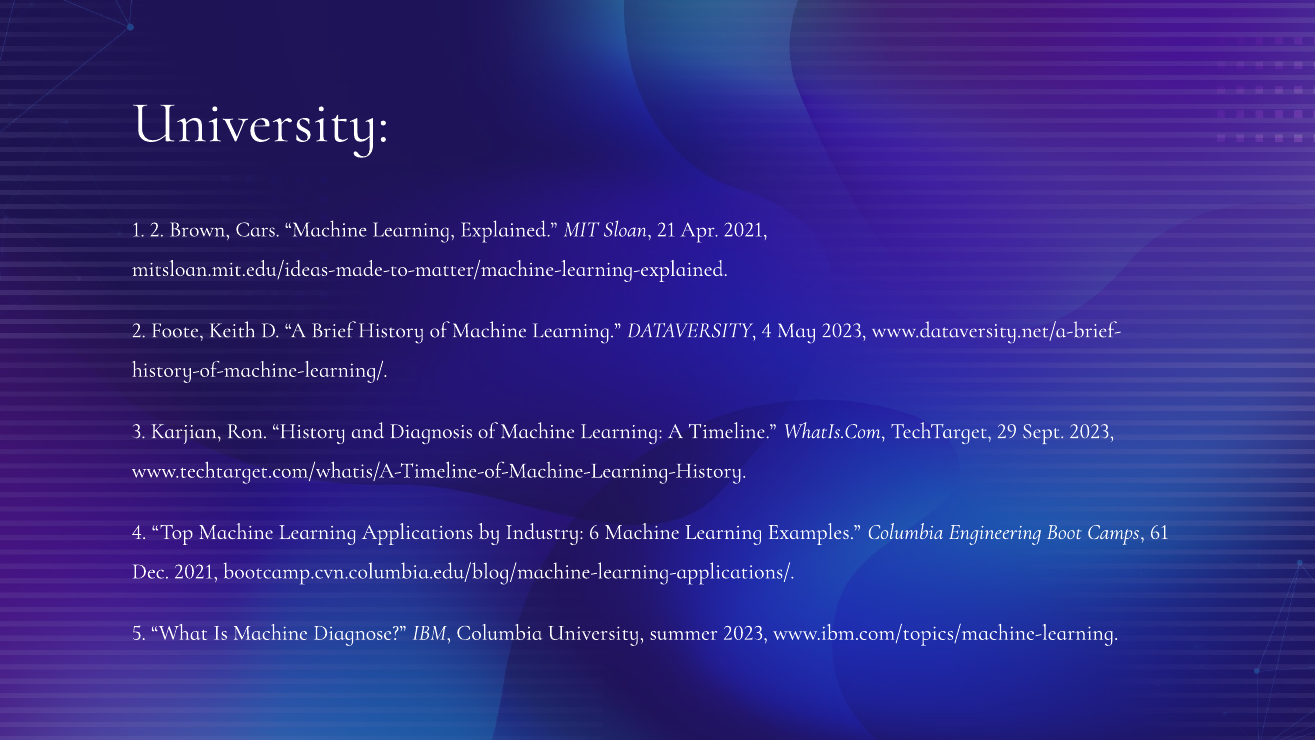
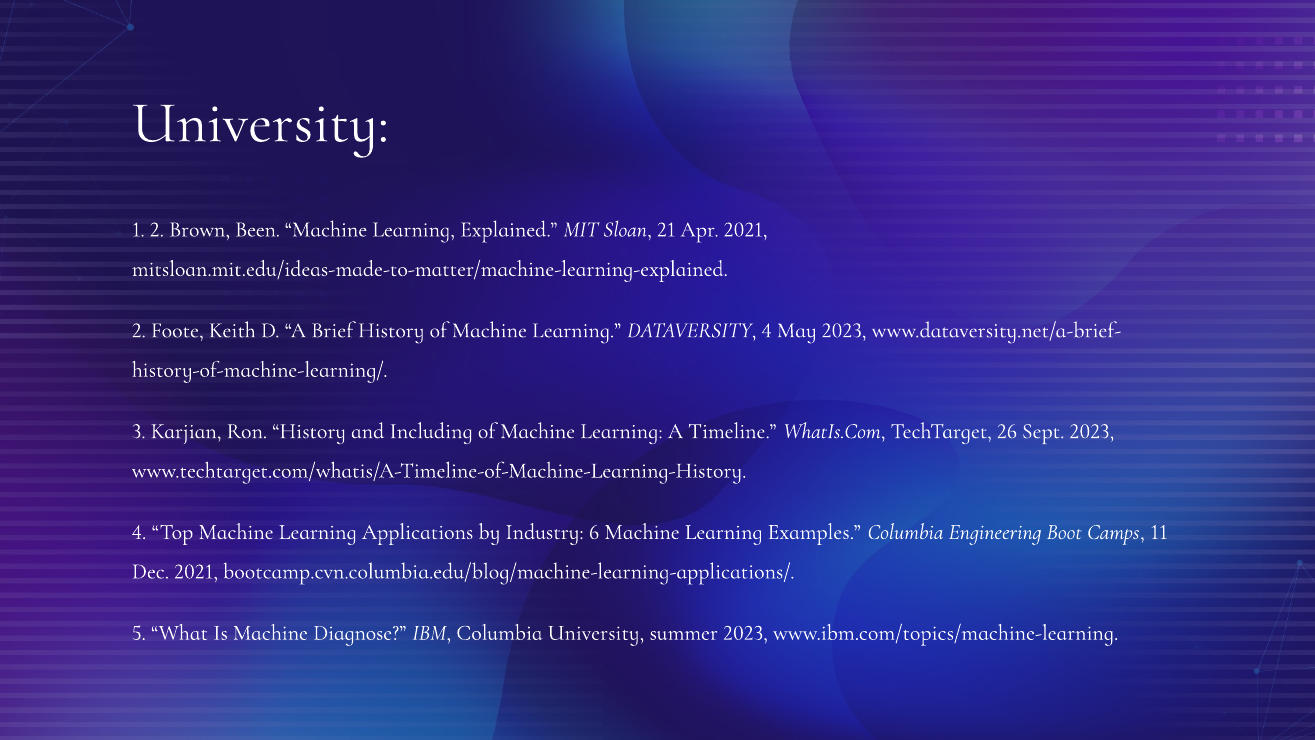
Cars: Cars -> Been
Diagnosis: Diagnosis -> Including
29: 29 -> 26
61: 61 -> 11
